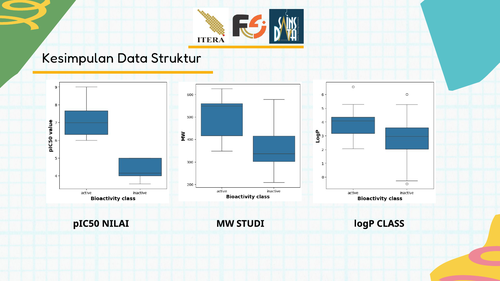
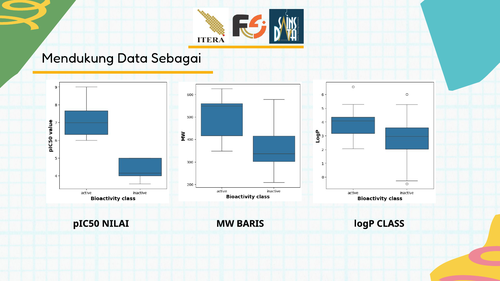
Kesimpulan: Kesimpulan -> Mendukung
Struktur: Struktur -> Sebagai
STUDI: STUDI -> BARIS
